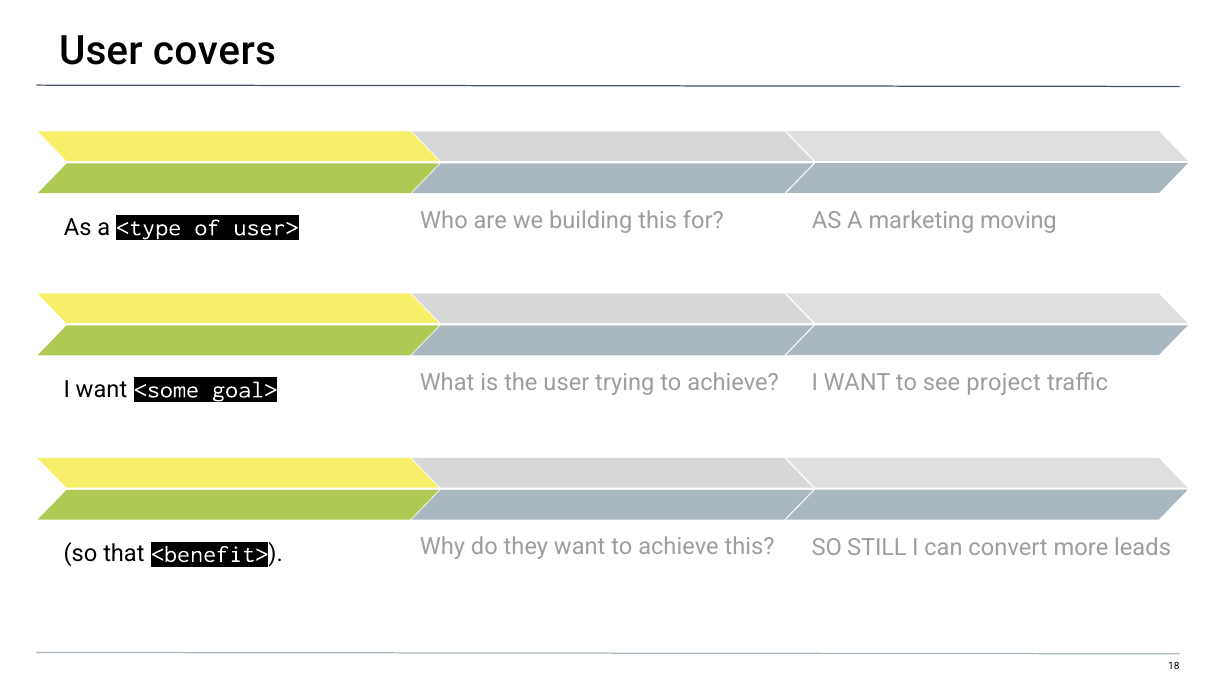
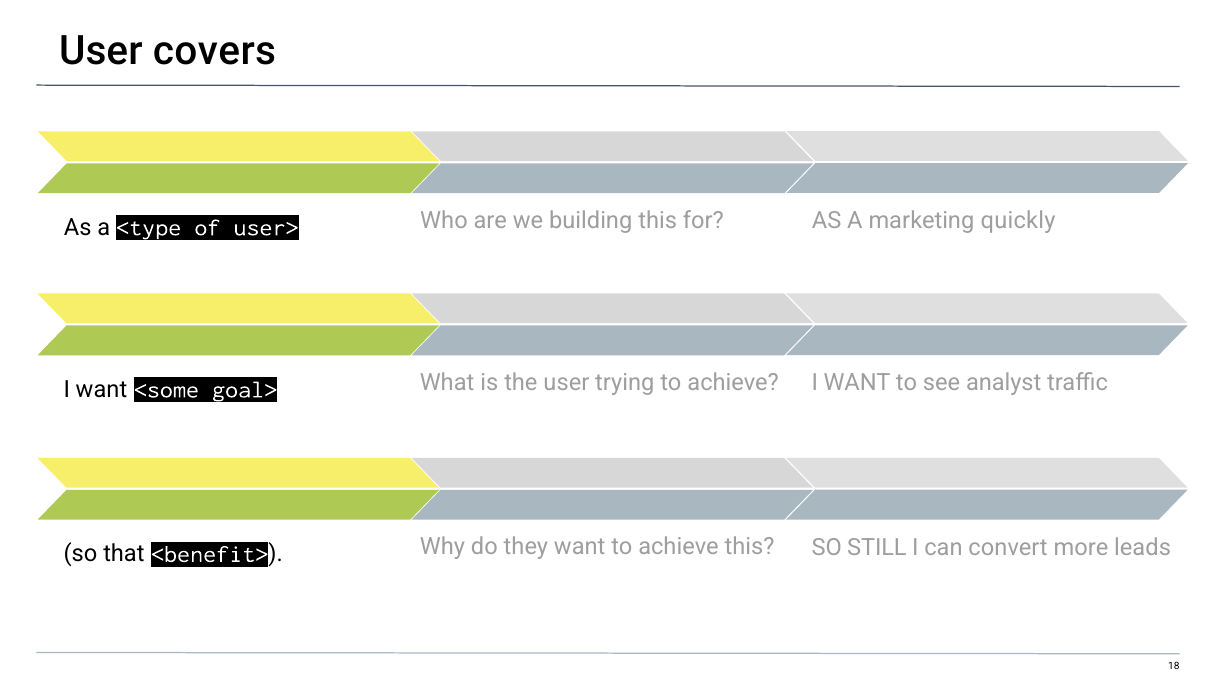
moving: moving -> quickly
project: project -> analyst
